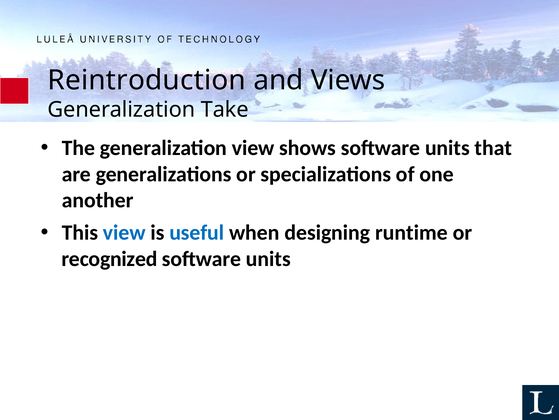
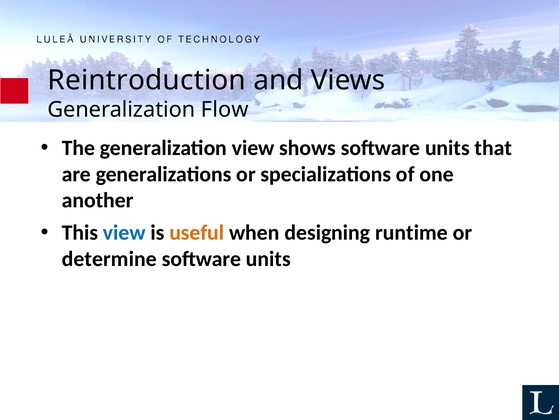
Take: Take -> Flow
useful colour: blue -> orange
recognized: recognized -> determine
